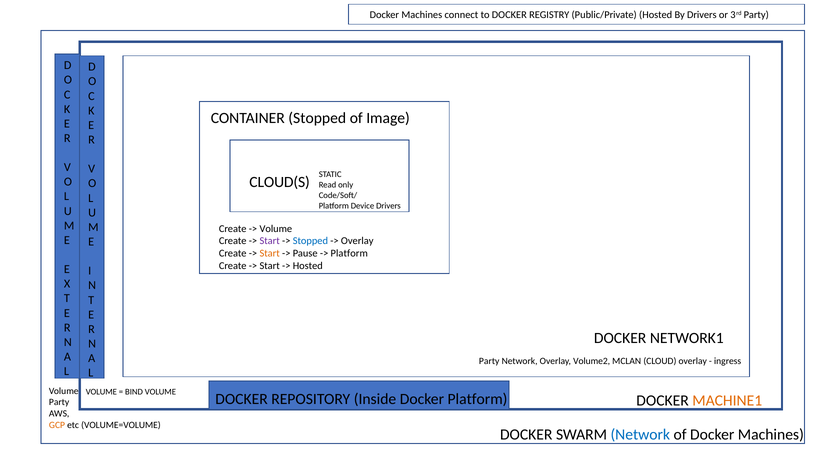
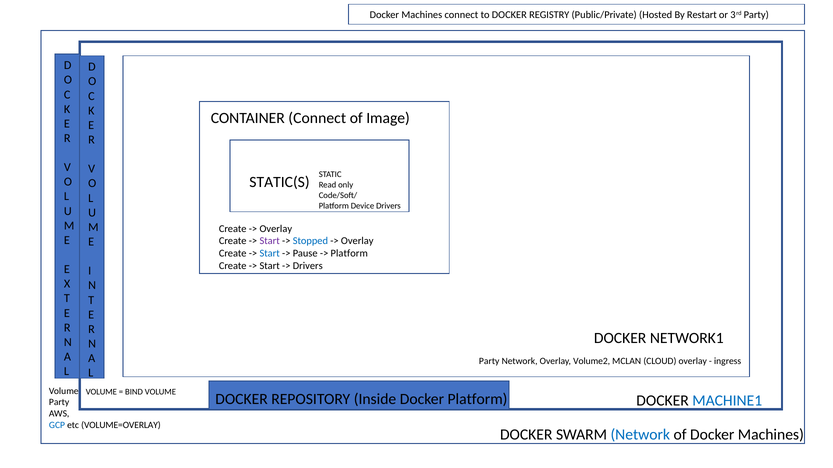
By Drivers: Drivers -> Restart
CONTAINER Stopped: Stopped -> Connect
CLOUD(S: CLOUD(S -> STATIC(S
Volume at (276, 229): Volume -> Overlay
Start at (270, 254) colour: orange -> blue
Hosted at (308, 266): Hosted -> Drivers
MACHINE1 colour: orange -> blue
GCP colour: orange -> blue
VOLUME=VOLUME: VOLUME=VOLUME -> VOLUME=OVERLAY
